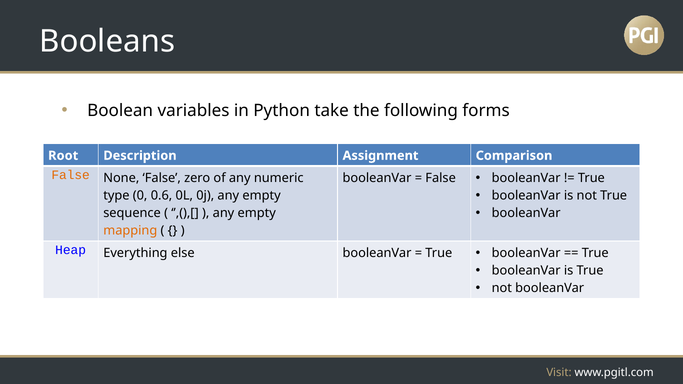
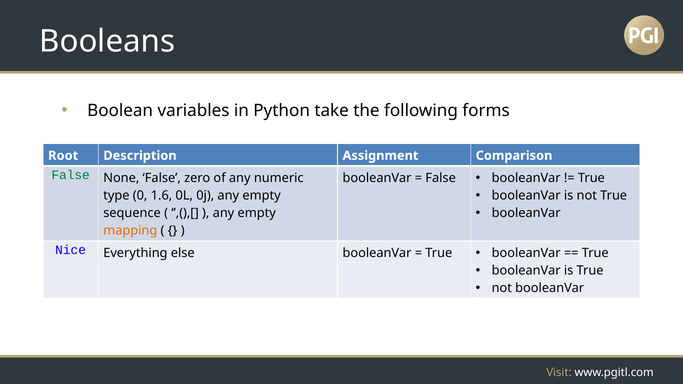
False at (71, 175) colour: orange -> green
0.6: 0.6 -> 1.6
Heap: Heap -> Nice
